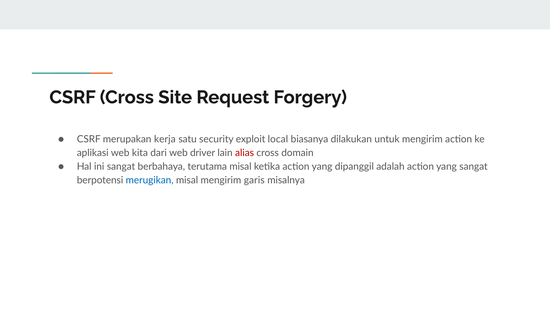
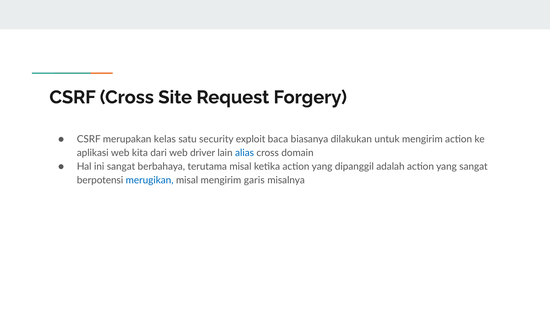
kerja: kerja -> kelas
local: local -> baca
alias colour: red -> blue
